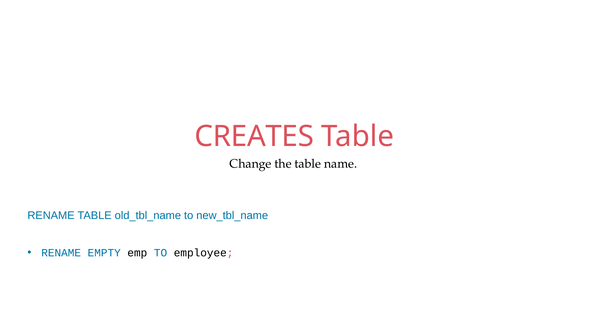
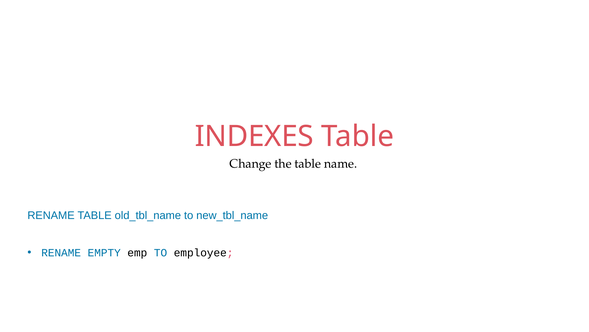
CREATES: CREATES -> INDEXES
